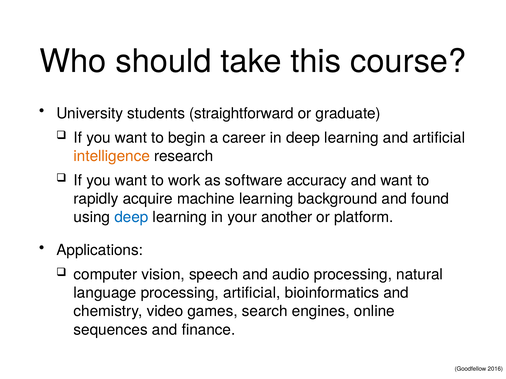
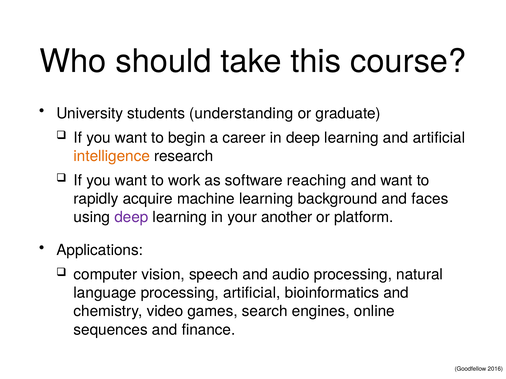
straightforward: straightforward -> understanding
accuracy: accuracy -> reaching
found: found -> faces
deep at (131, 217) colour: blue -> purple
